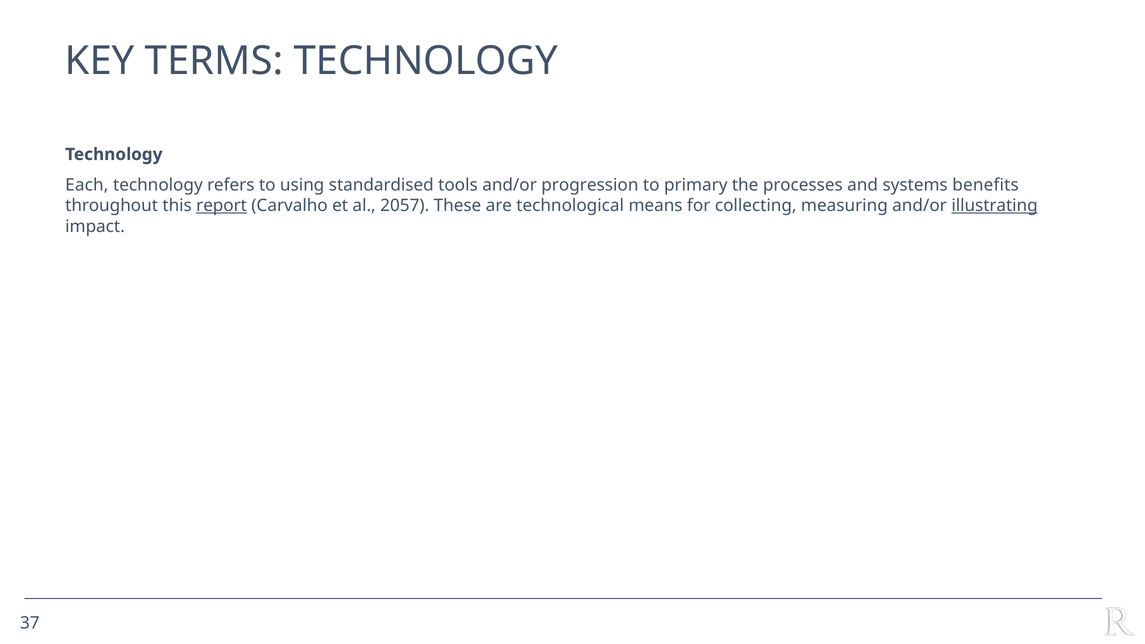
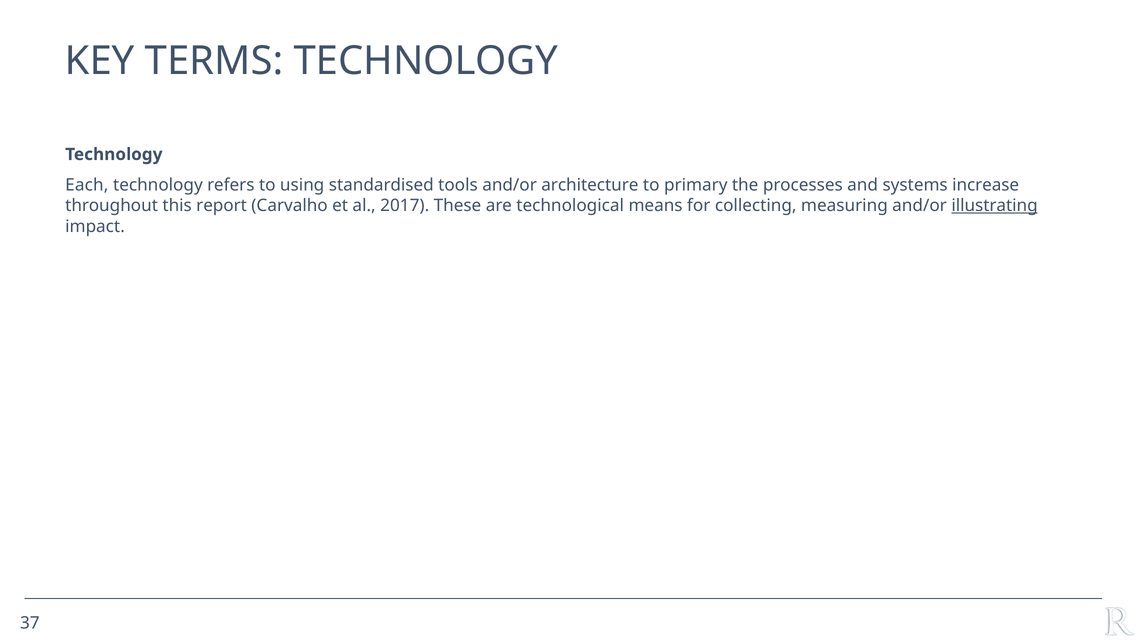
progression: progression -> architecture
benefits: benefits -> increase
report underline: present -> none
2057: 2057 -> 2017
